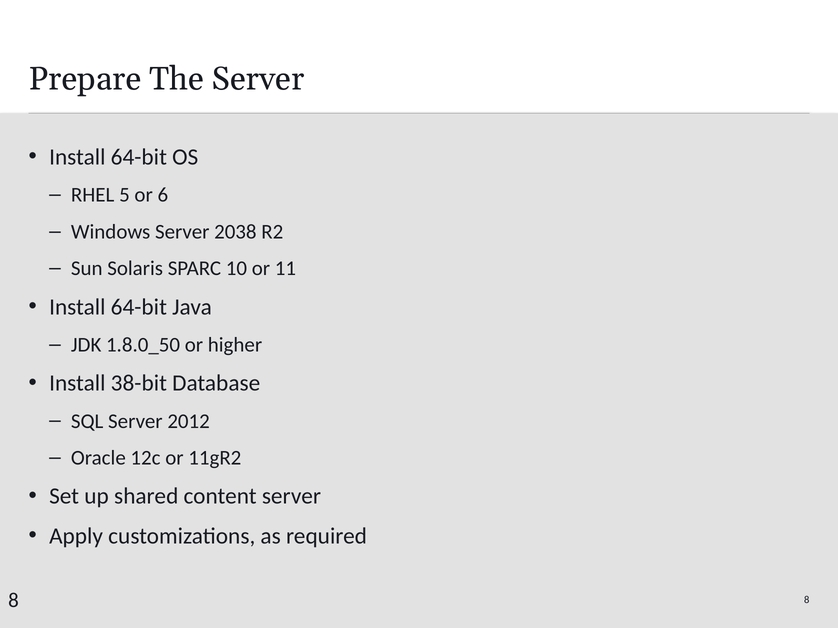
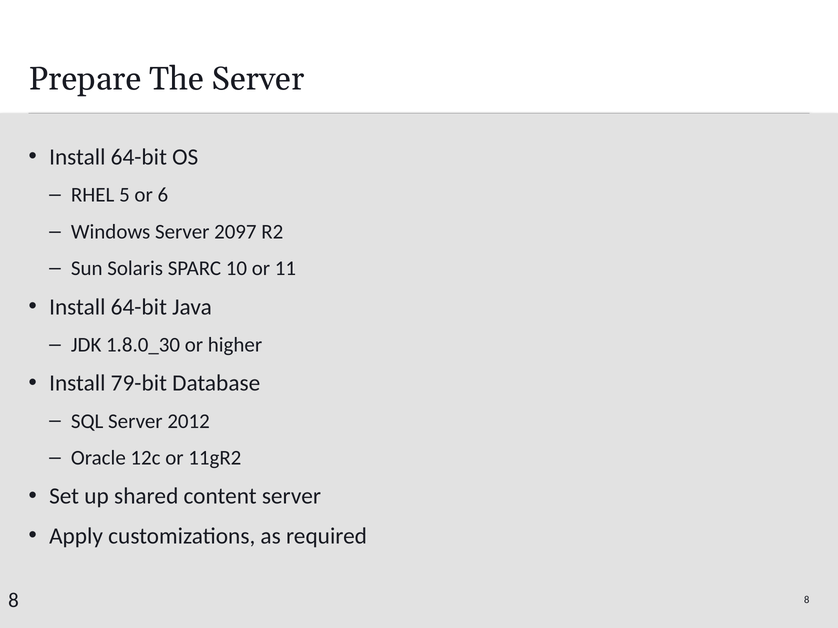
2038: 2038 -> 2097
1.8.0_50: 1.8.0_50 -> 1.8.0_30
38-bit: 38-bit -> 79-bit
